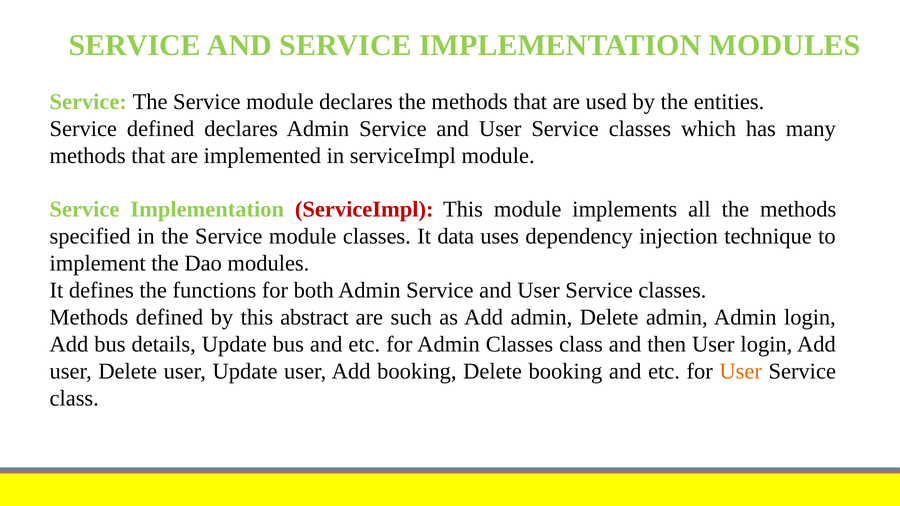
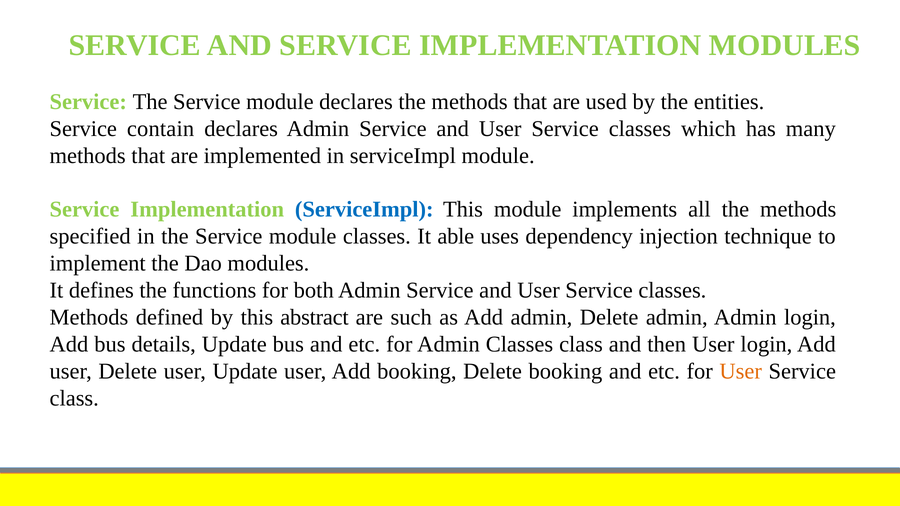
Service defined: defined -> contain
ServiceImpl at (364, 210) colour: red -> blue
data: data -> able
